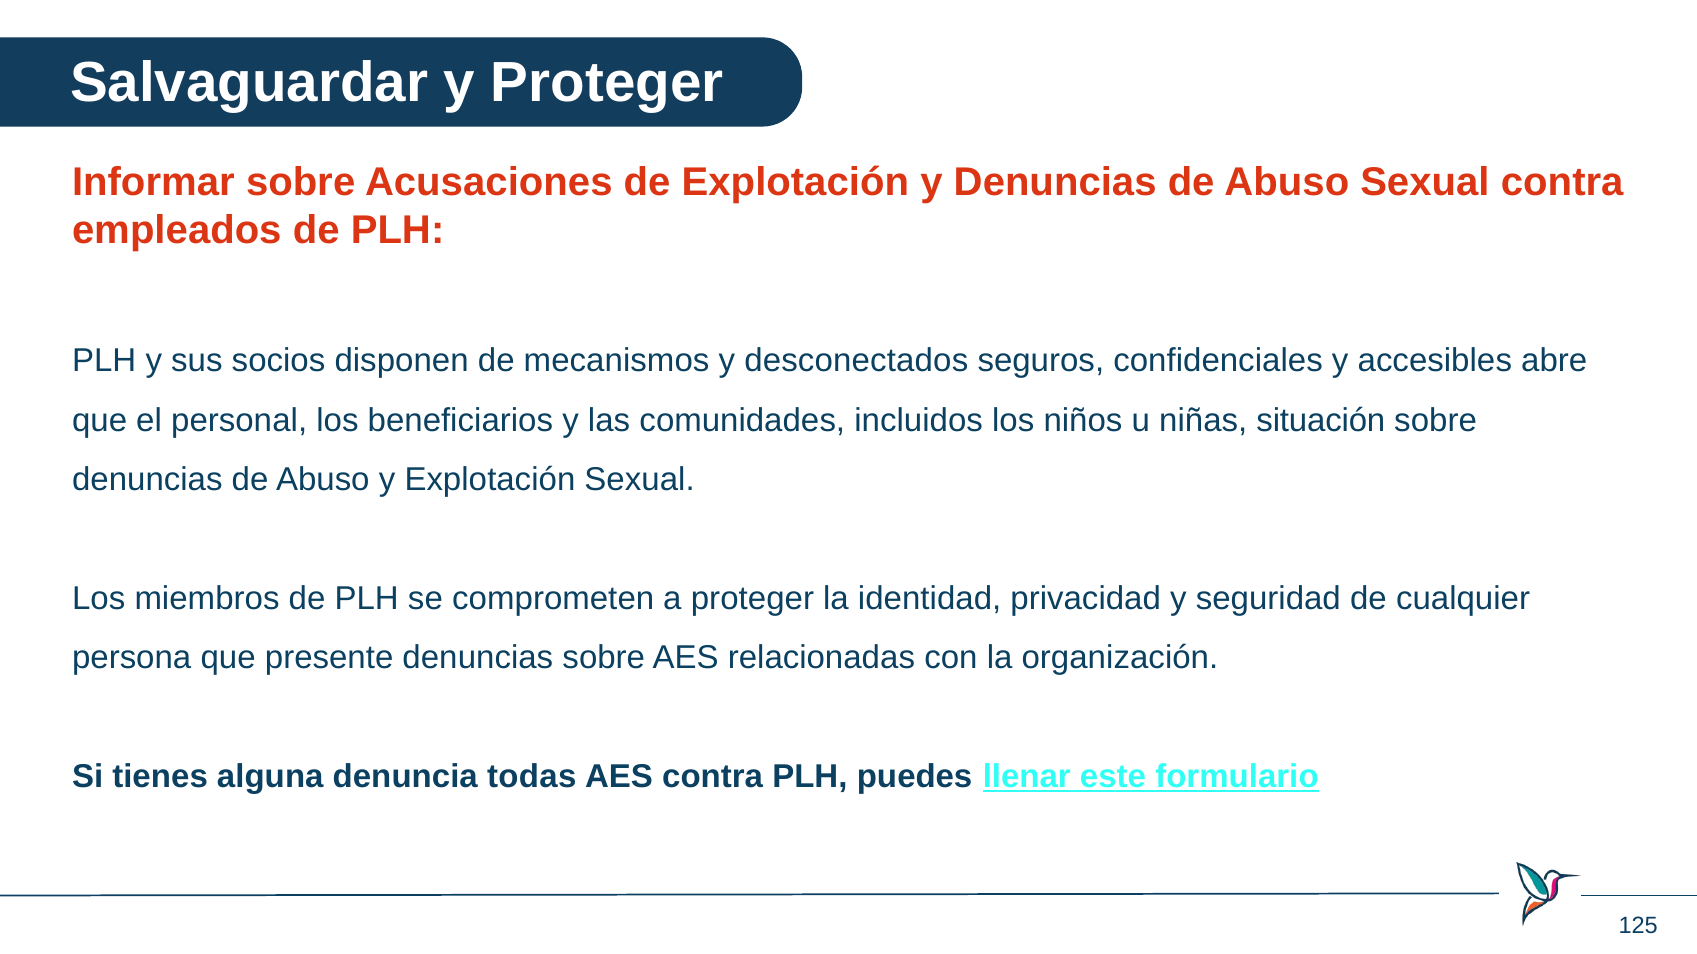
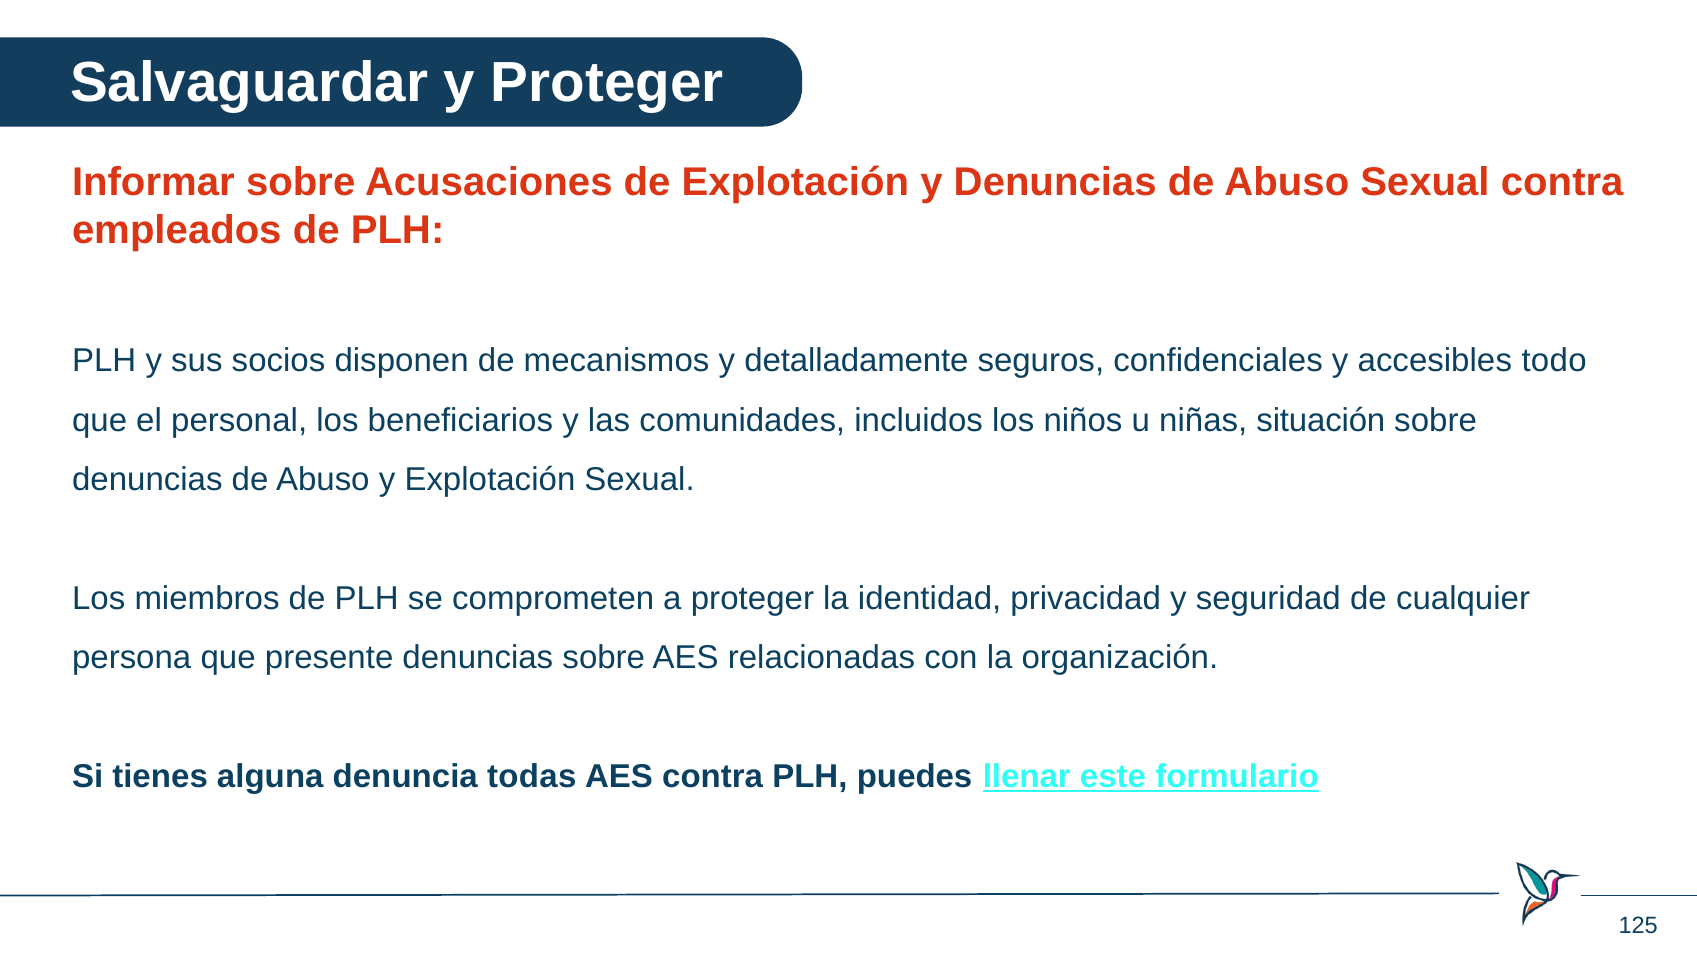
desconectados: desconectados -> detalladamente
abre: abre -> todo
